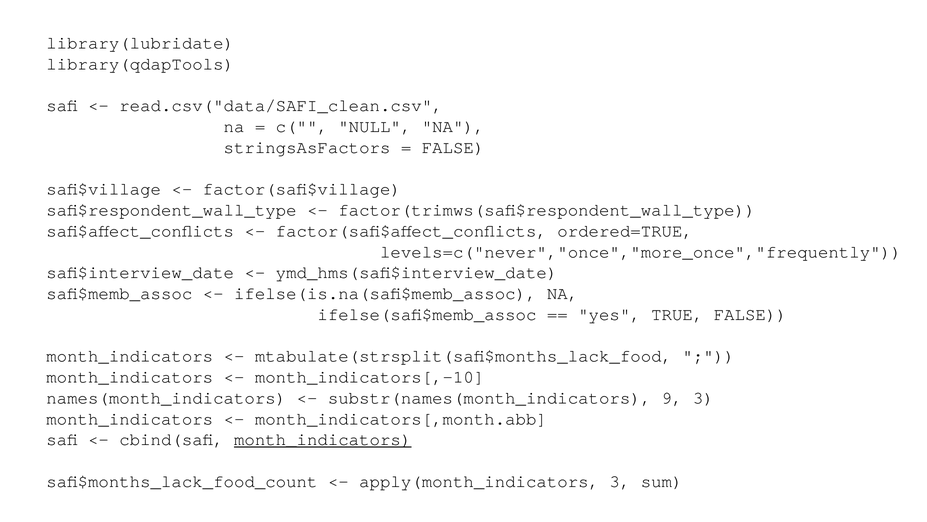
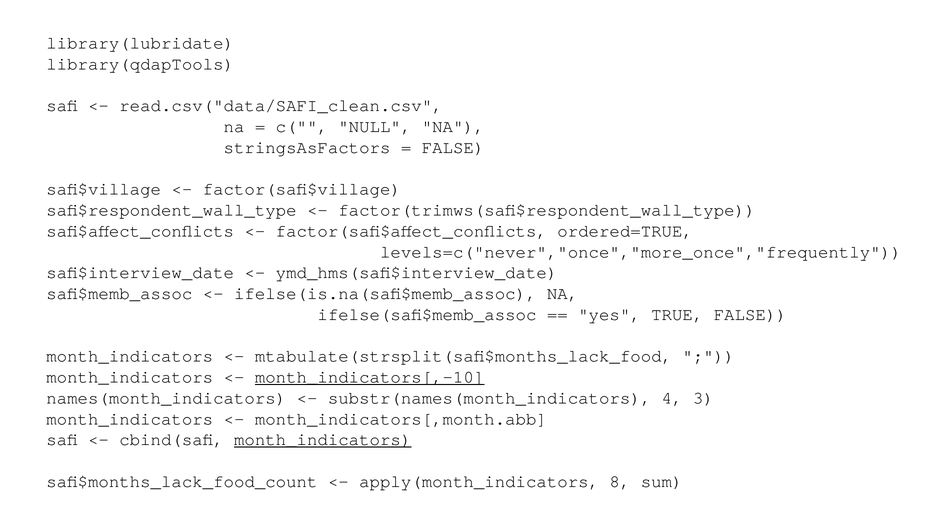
month_indicators[,-10 underline: none -> present
9: 9 -> 4
apply(month_indicators 3: 3 -> 8
